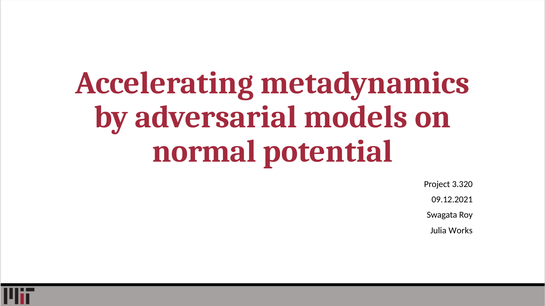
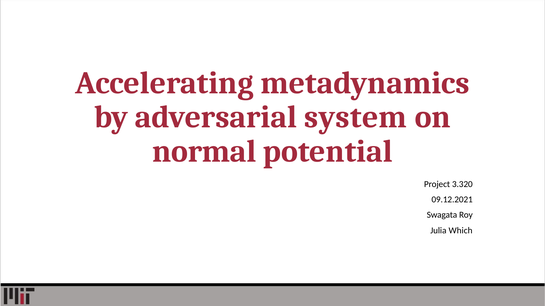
models: models -> system
Works: Works -> Which
